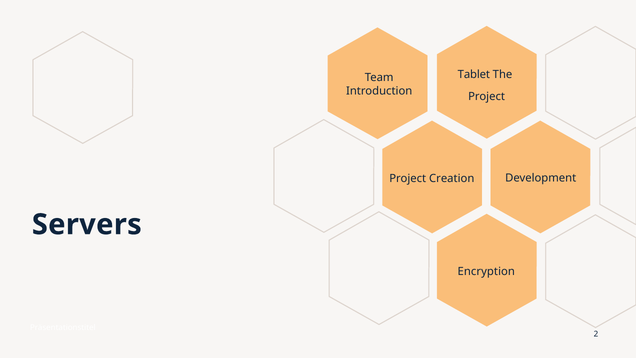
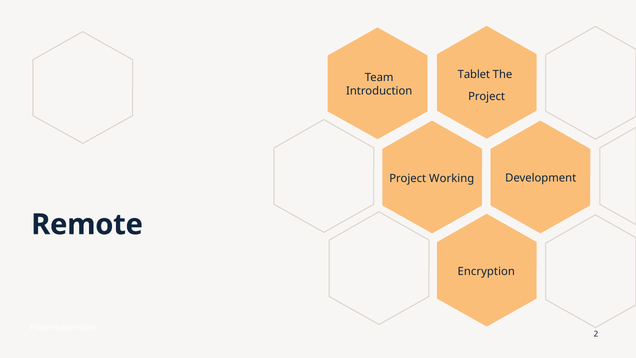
Creation: Creation -> Working
Servers: Servers -> Remote
